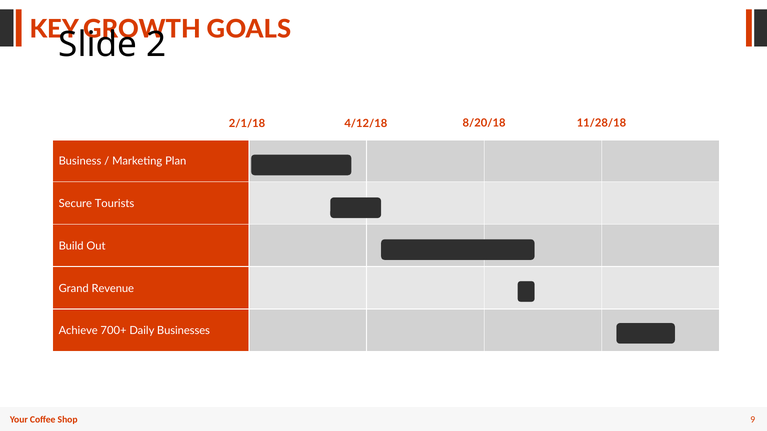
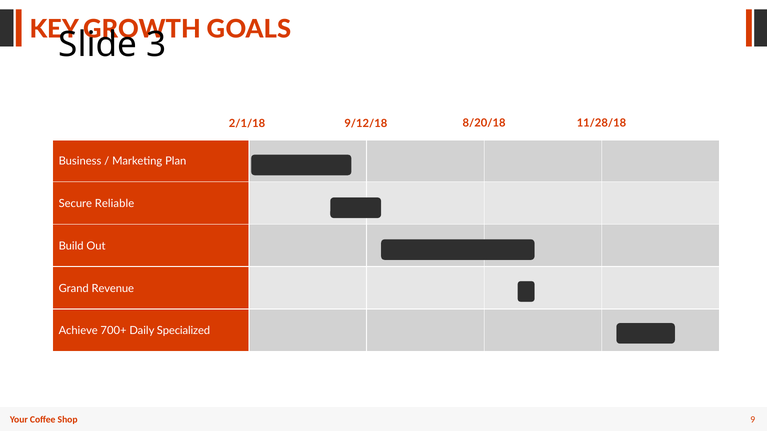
2: 2 -> 3
4/12/18: 4/12/18 -> 9/12/18
Tourists: Tourists -> Reliable
Businesses: Businesses -> Specialized
